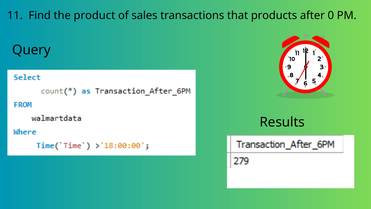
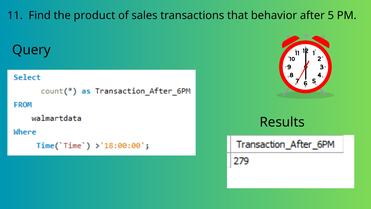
products: products -> behavior
0: 0 -> 5
